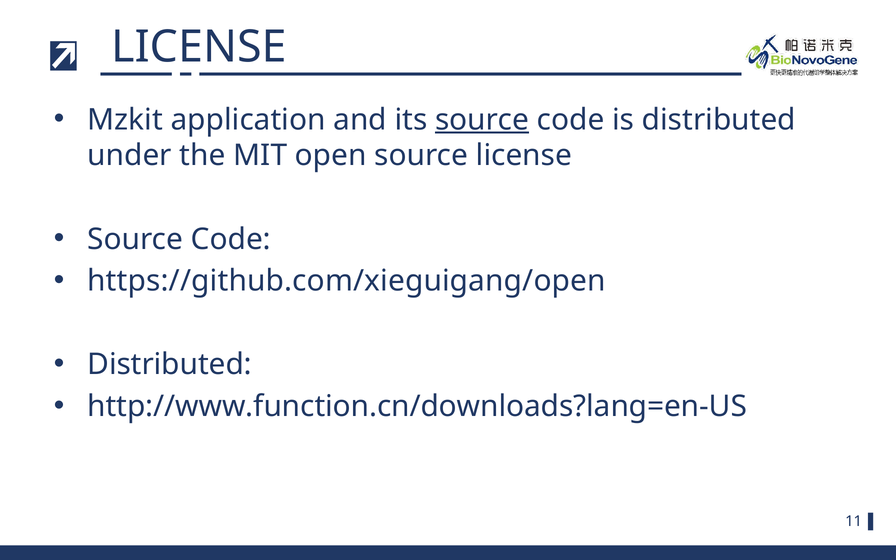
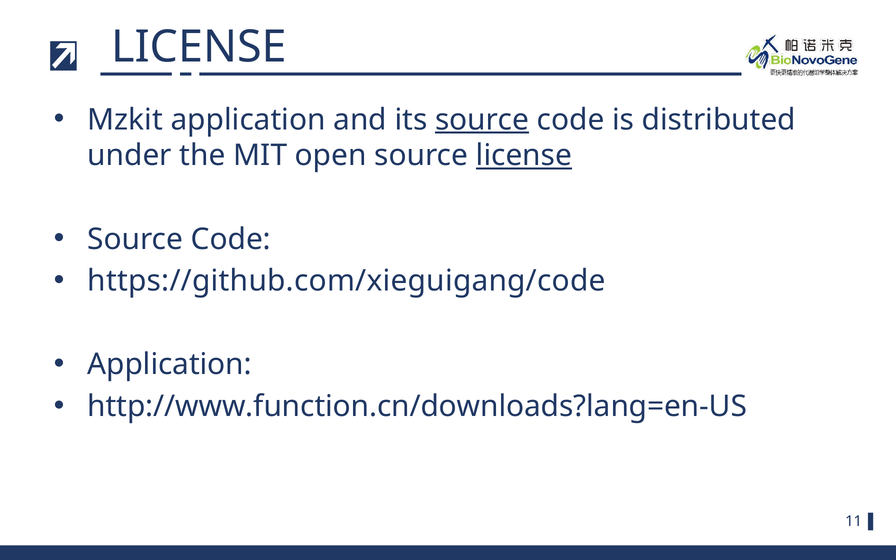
license at (524, 156) underline: none -> present
https://github.com/xieguigang/open: https://github.com/xieguigang/open -> https://github.com/xieguigang/code
Distributed at (170, 365): Distributed -> Application
